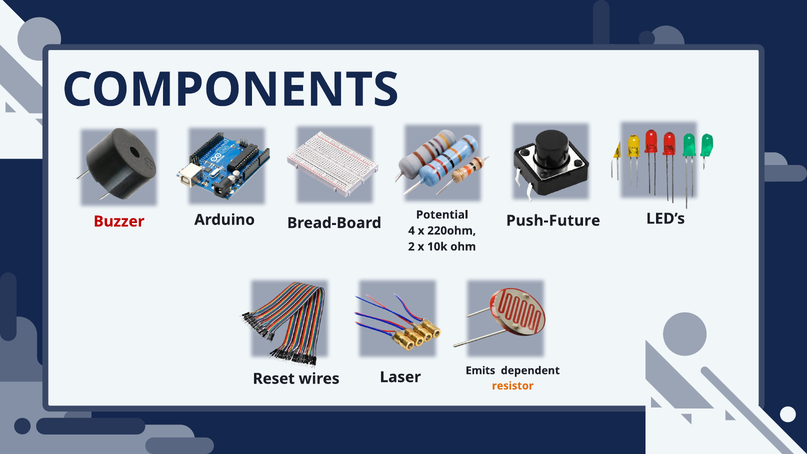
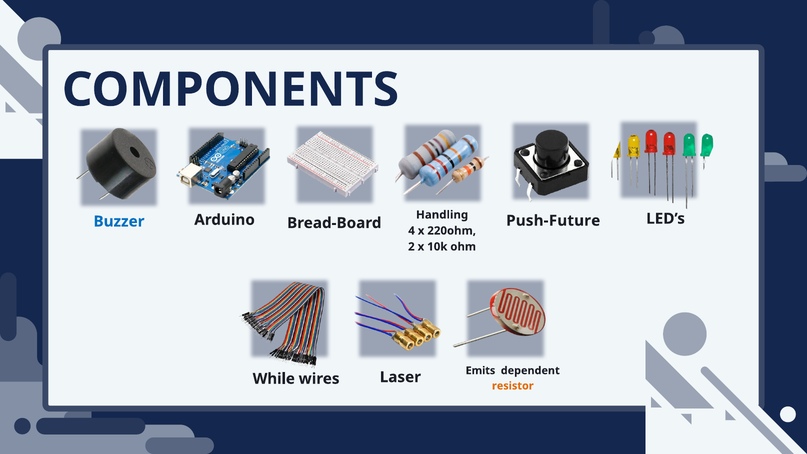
Potential: Potential -> Handling
Buzzer colour: red -> blue
Reset: Reset -> While
